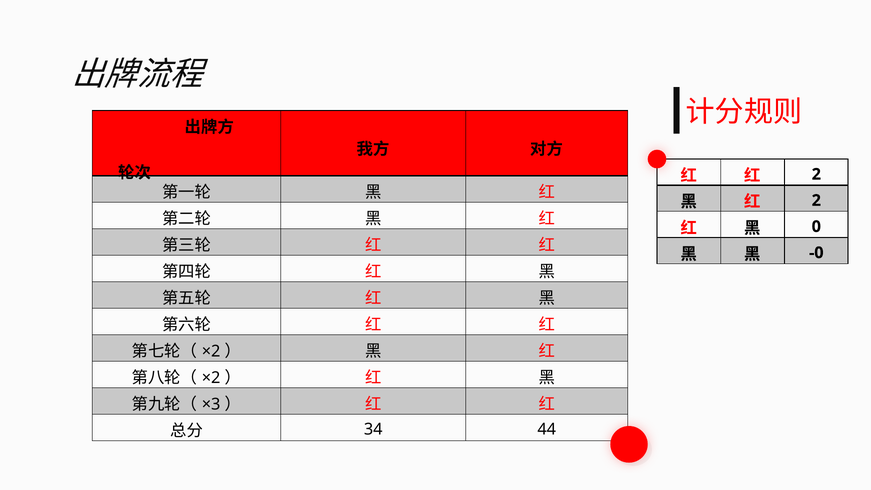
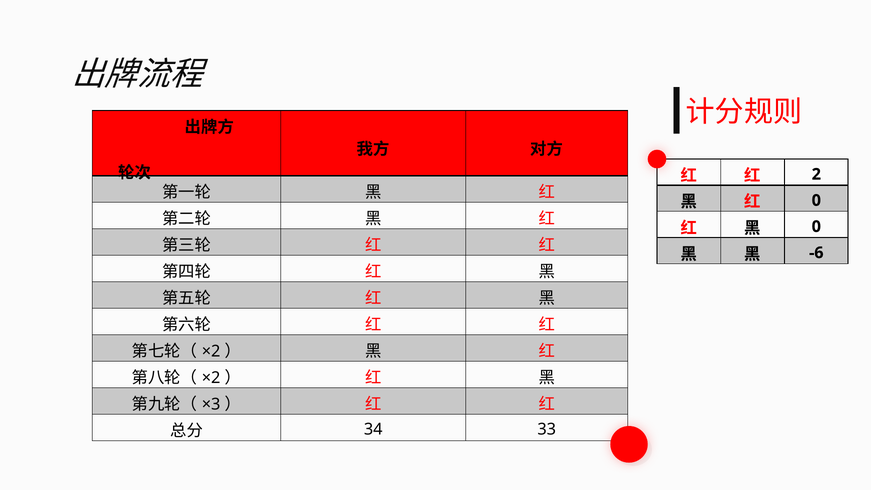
2 at (816, 200): 2 -> 0
-0: -0 -> -6
44: 44 -> 33
